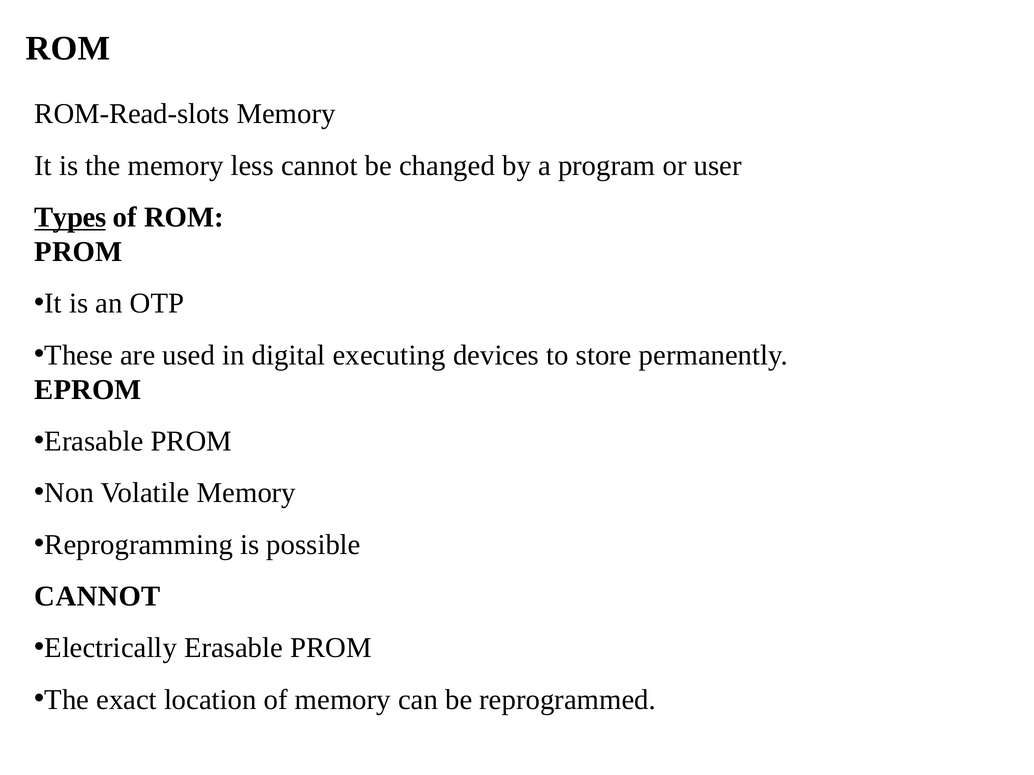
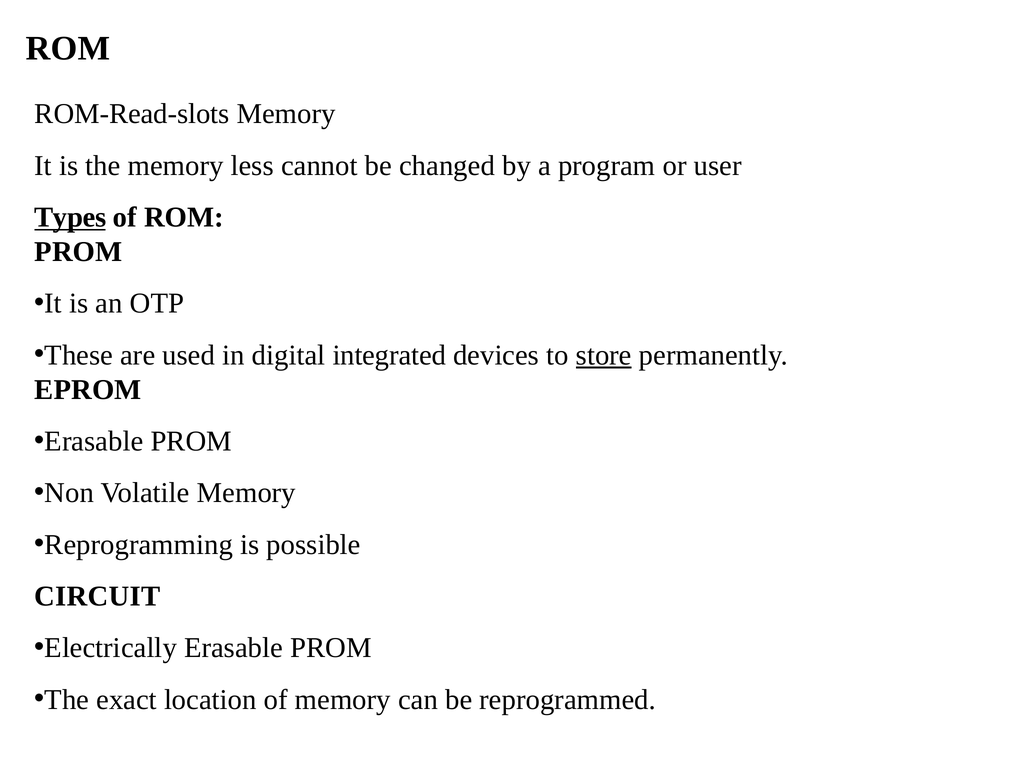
executing: executing -> integrated
store underline: none -> present
CANNOT at (97, 597): CANNOT -> CIRCUIT
